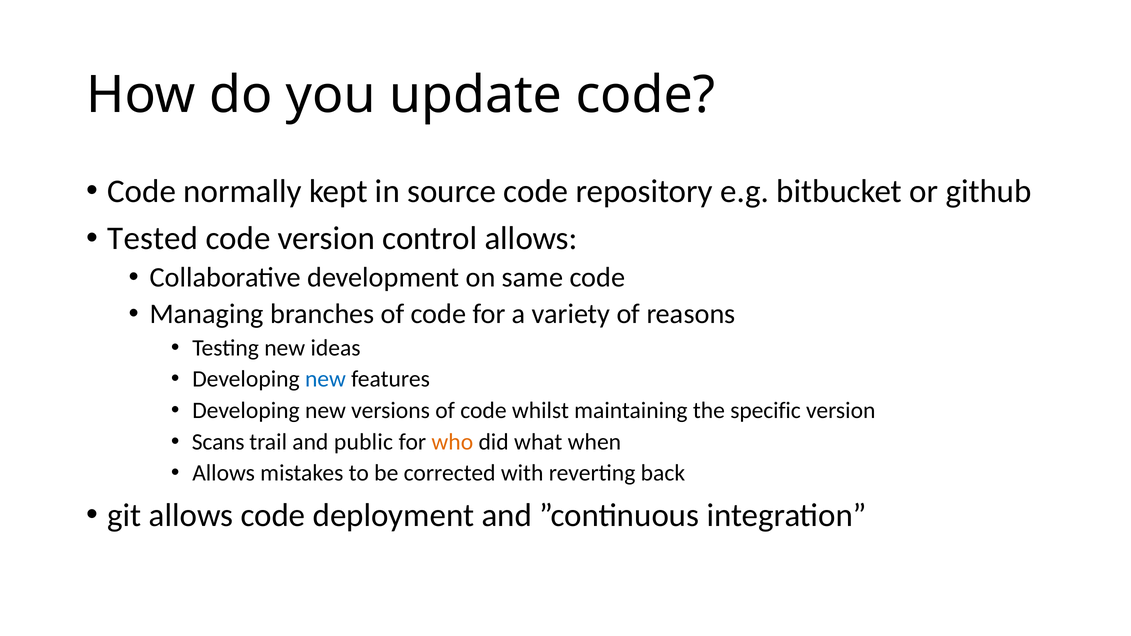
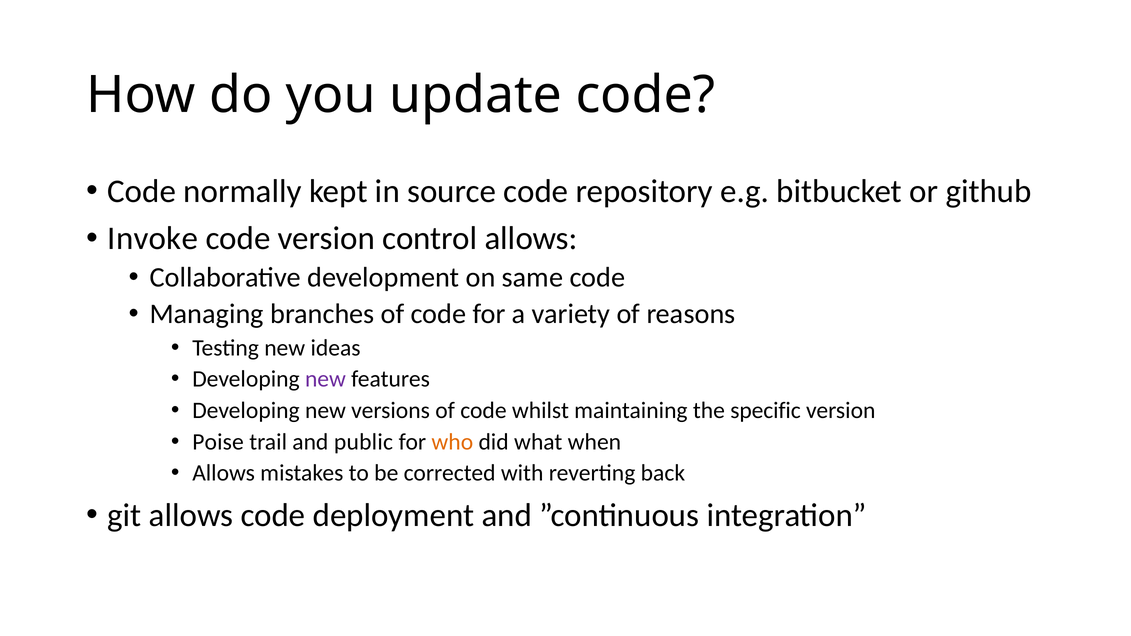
Tested: Tested -> Invoke
new at (325, 379) colour: blue -> purple
Scans: Scans -> Poise
